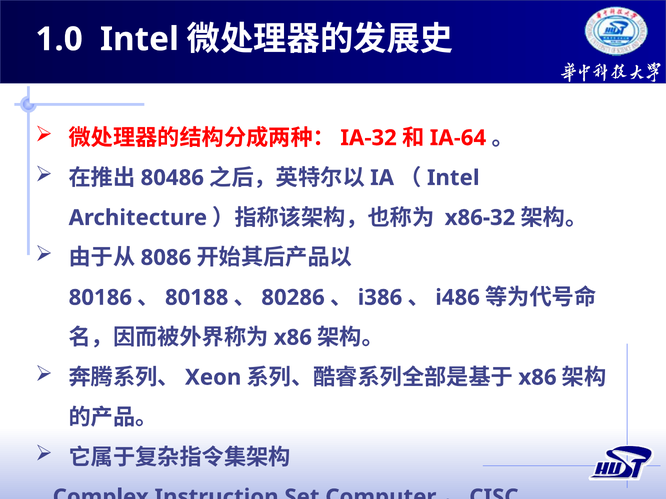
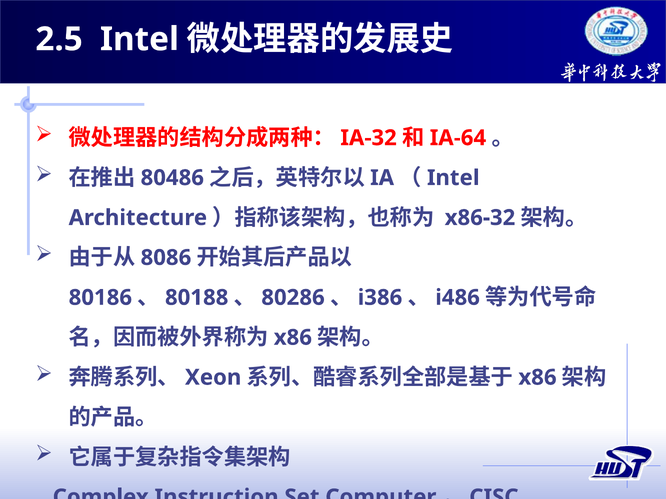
1.0: 1.0 -> 2.5
